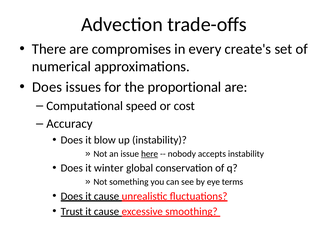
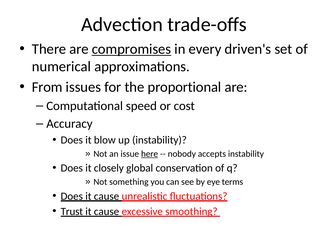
compromises underline: none -> present
create's: create's -> driven's
Does at (47, 87): Does -> From
winter: winter -> closely
